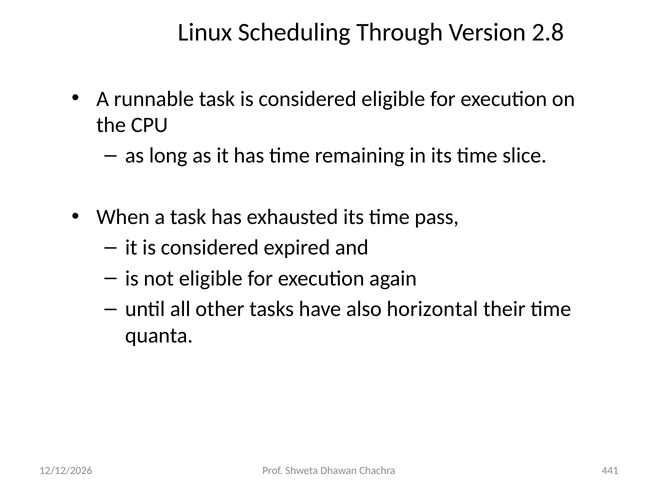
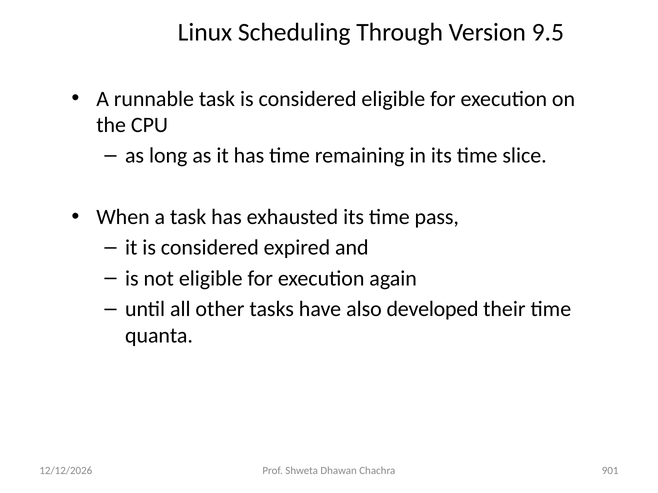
2.8: 2.8 -> 9.5
horizontal: horizontal -> developed
441: 441 -> 901
